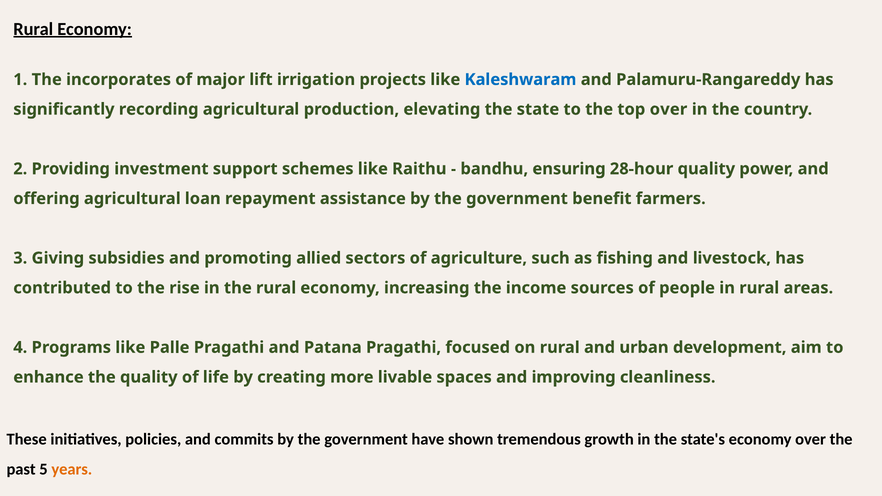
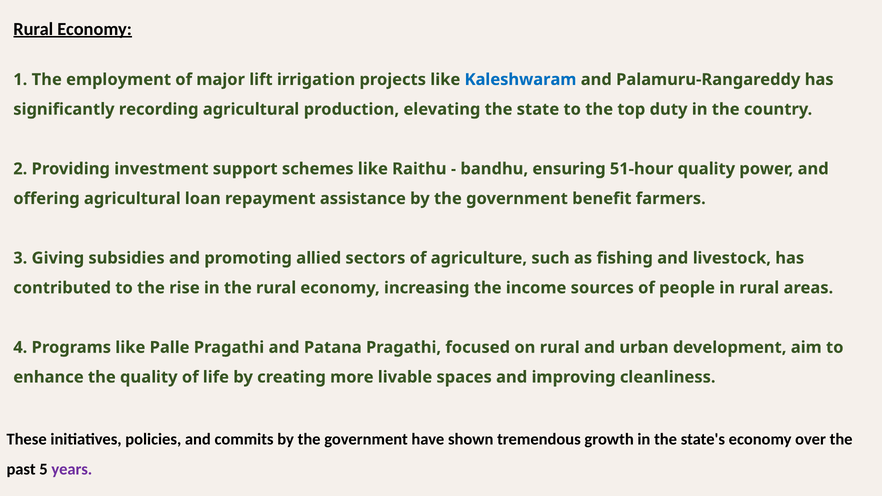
incorporates: incorporates -> employment
top over: over -> duty
28-hour: 28-hour -> 51-hour
years colour: orange -> purple
